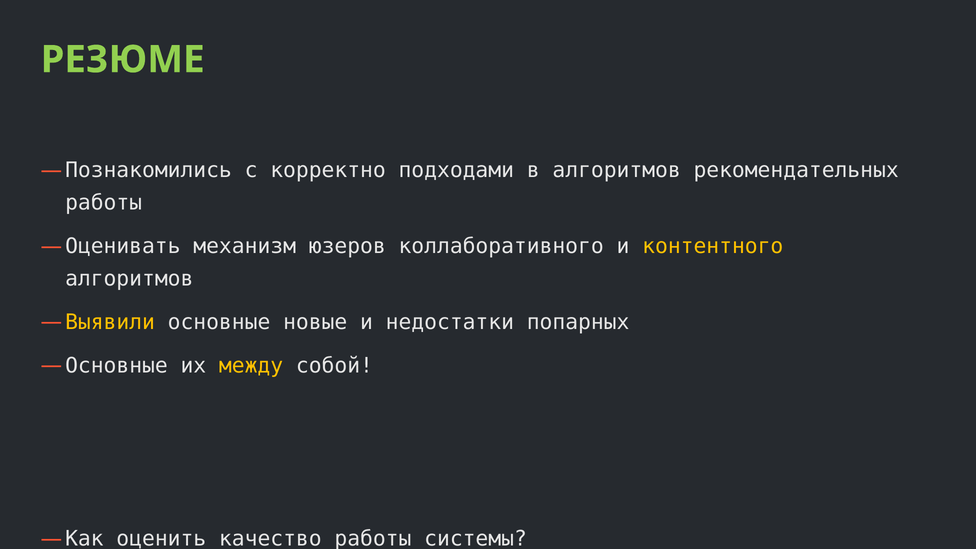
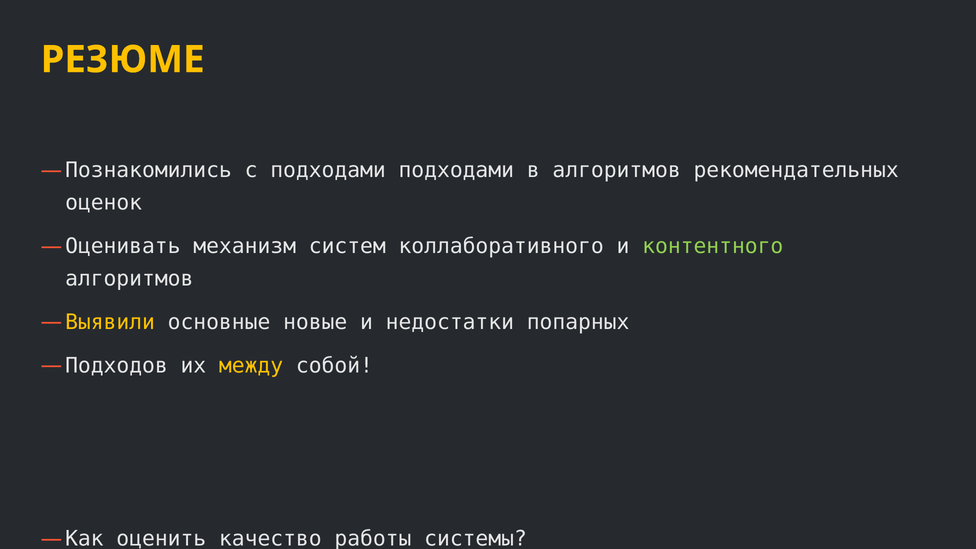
РЕЗЮМЕ colour: light green -> yellow
с корректно: корректно -> подходами
работы at (104, 203): работы -> оценок
юзеров: юзеров -> систем
контентного colour: yellow -> light green
Основные at (116, 366): Основные -> Подходов
